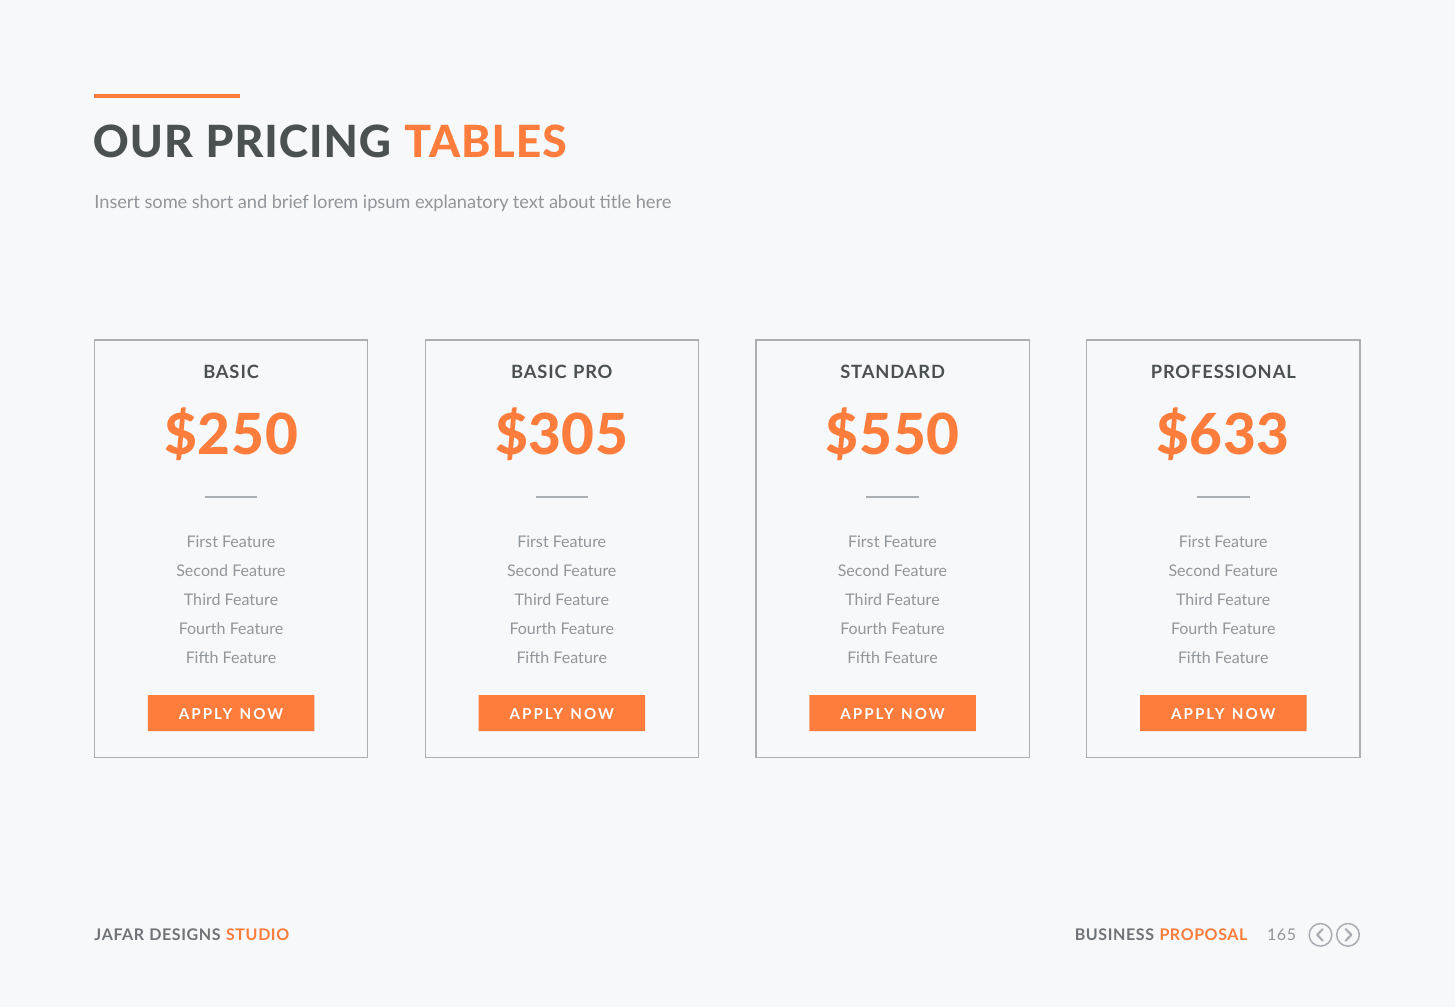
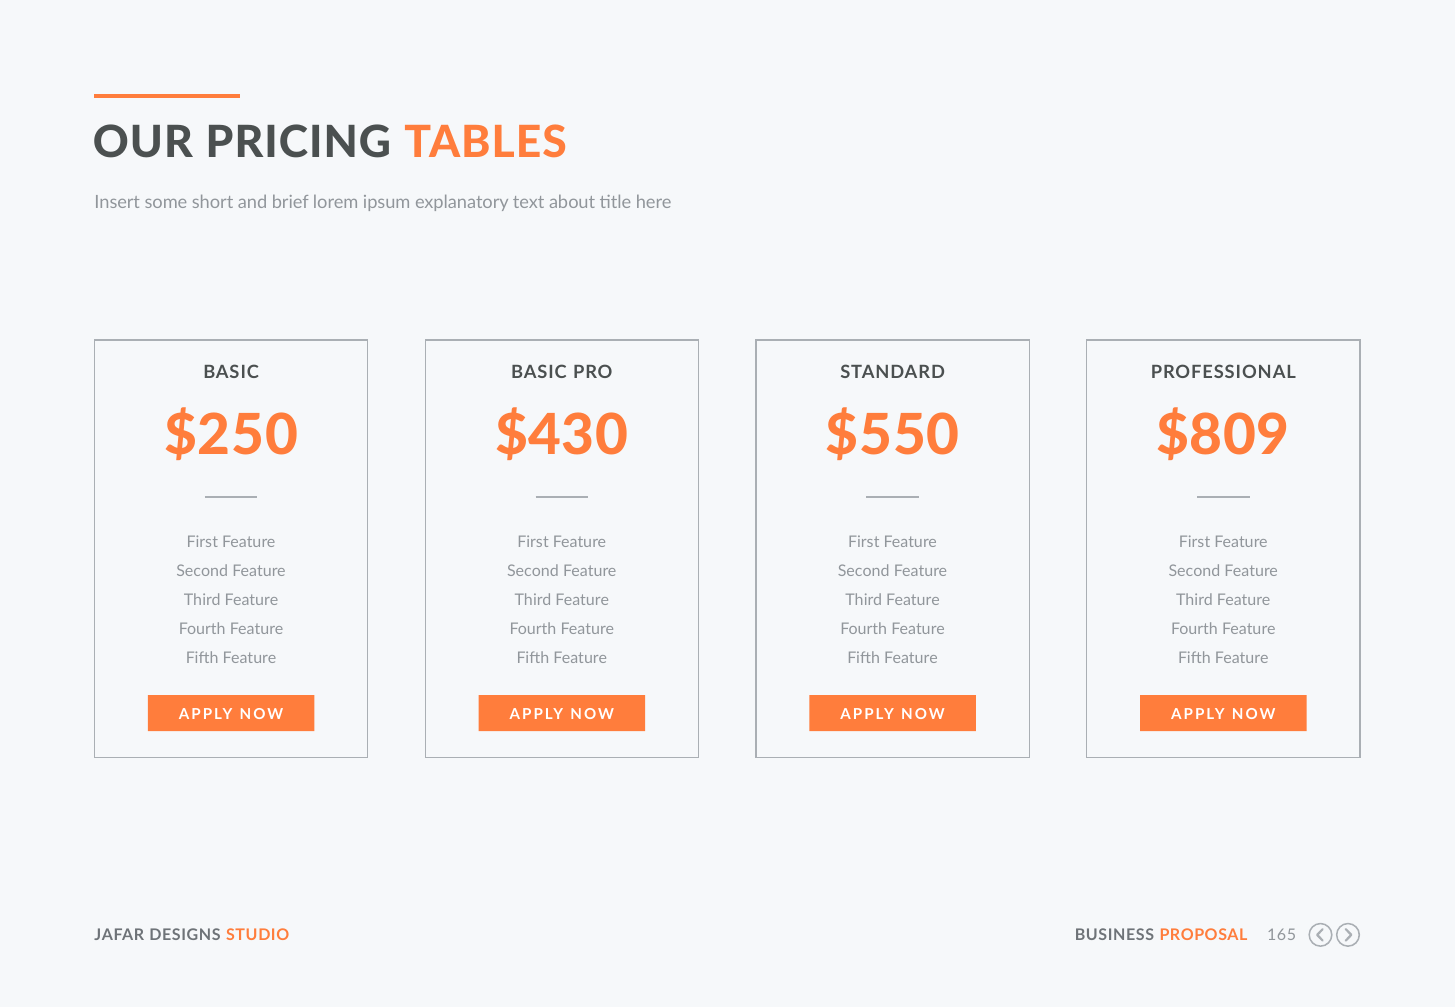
$305: $305 -> $430
$633: $633 -> $809
